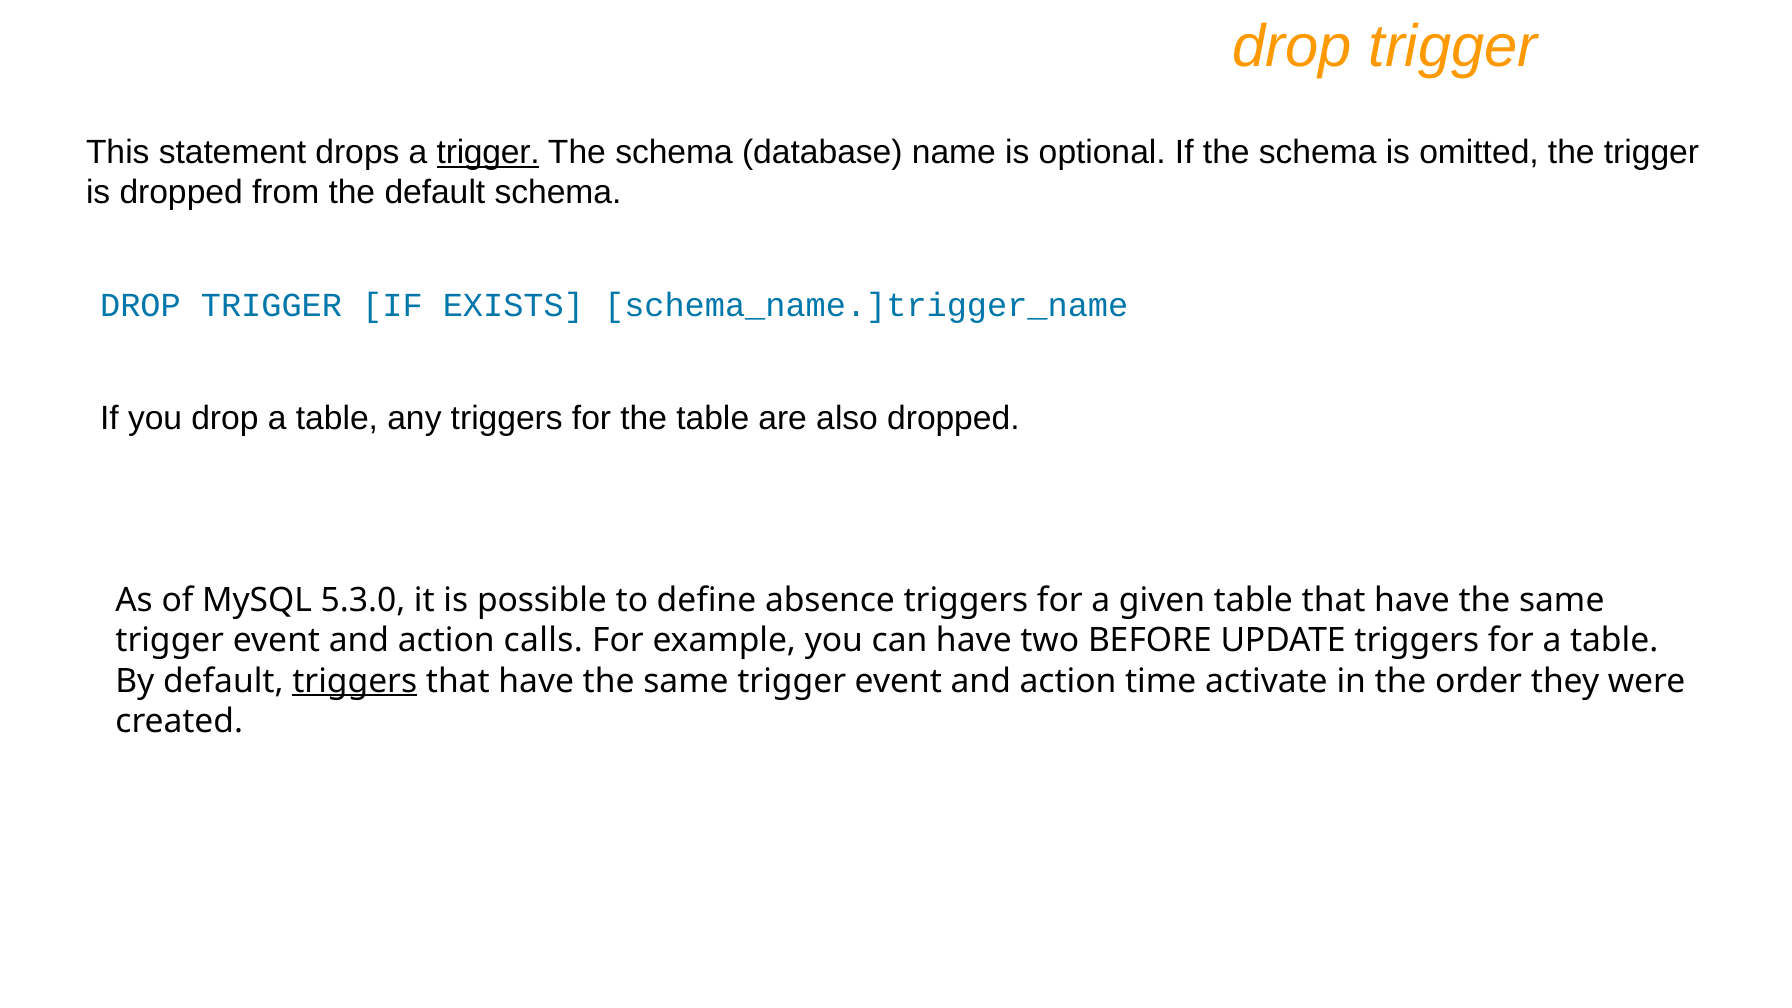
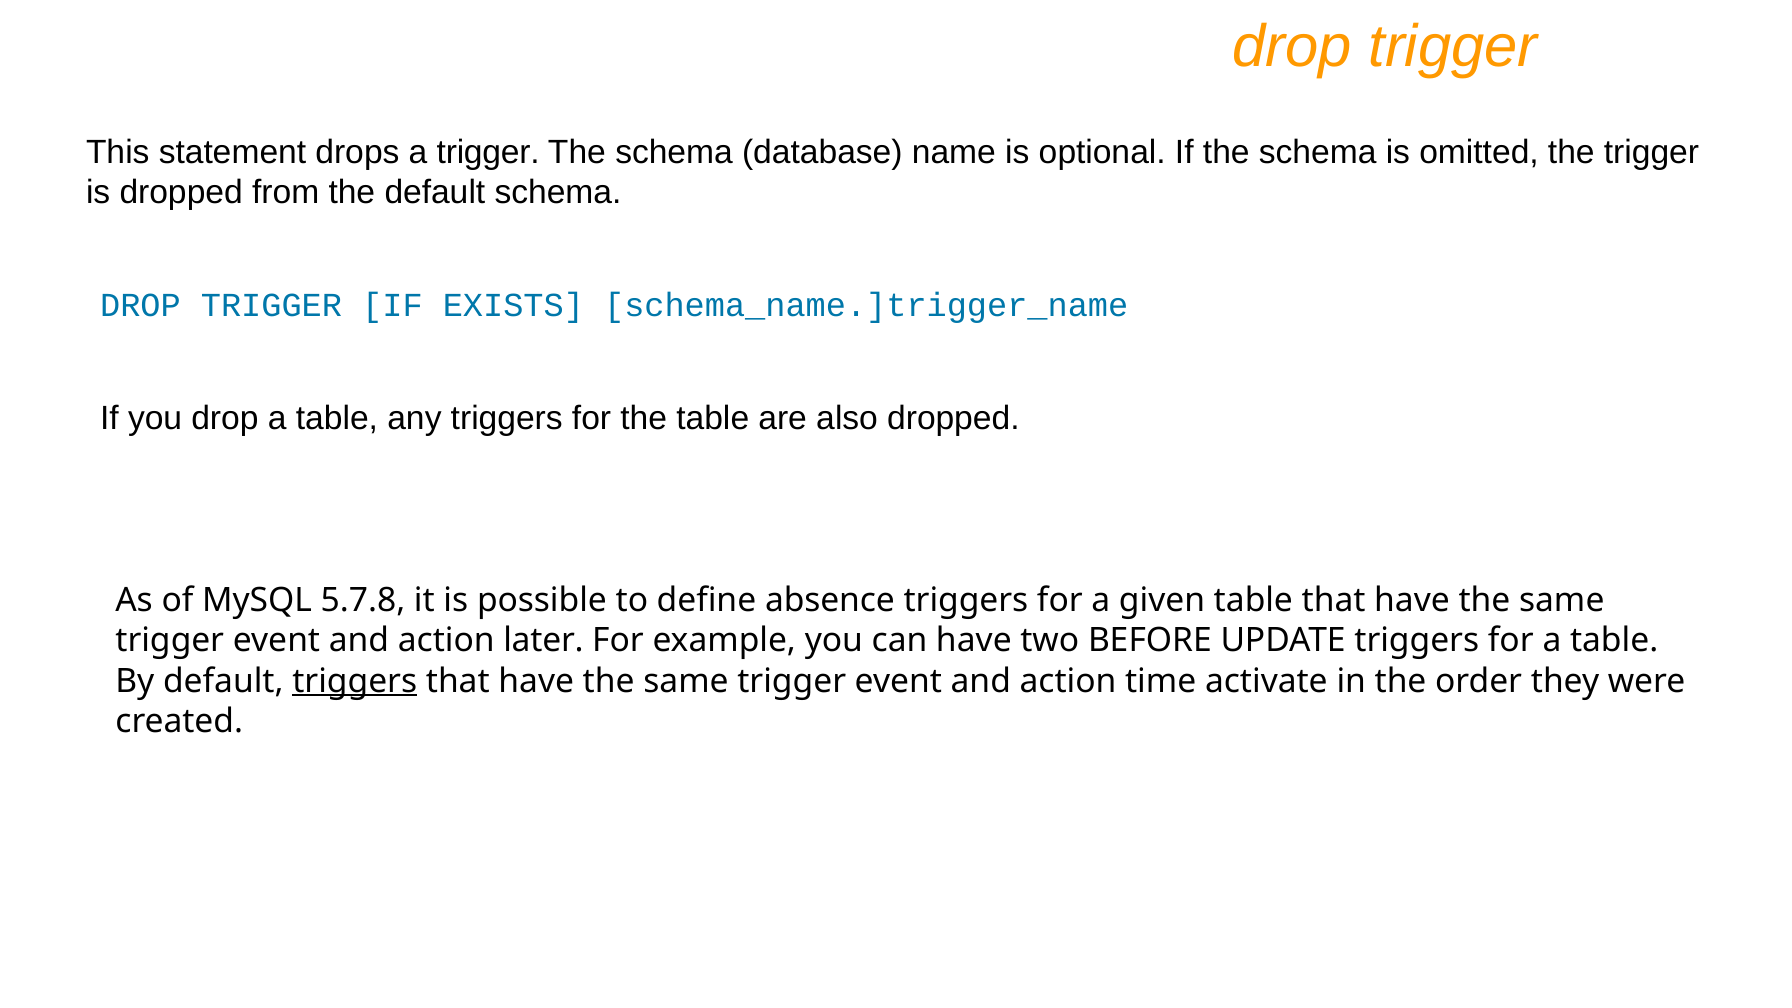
trigger at (488, 152) underline: present -> none
5.3.0: 5.3.0 -> 5.7.8
calls: calls -> later
